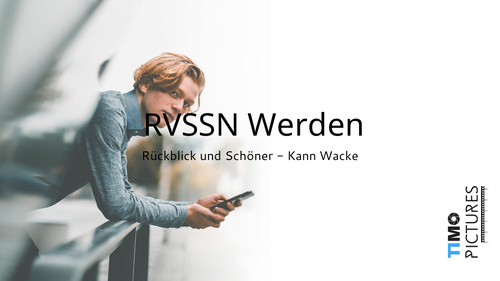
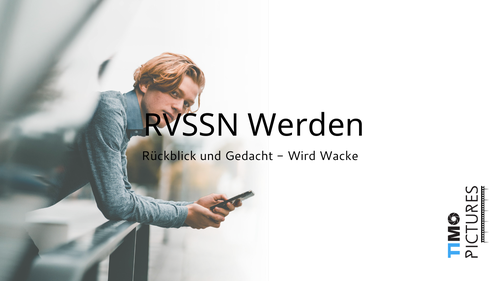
Schöner: Schöner -> Gedacht
Kann: Kann -> Wird
